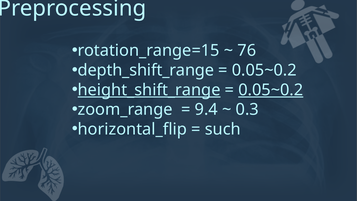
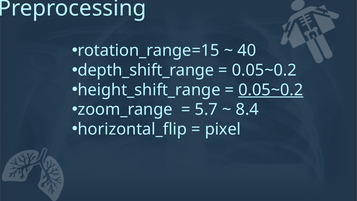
76: 76 -> 40
height_shift_range underline: present -> none
9.4: 9.4 -> 5.7
0.3: 0.3 -> 8.4
such: such -> pixel
